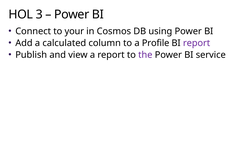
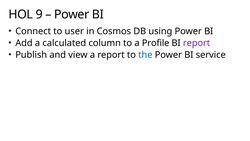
3: 3 -> 9
your: your -> user
the colour: purple -> blue
